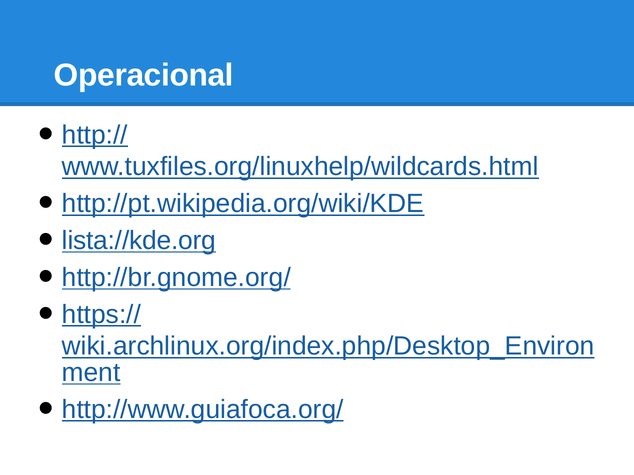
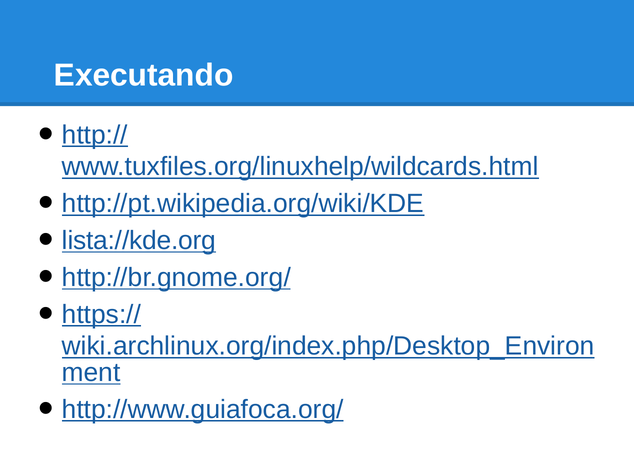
Operacional: Operacional -> Executando
